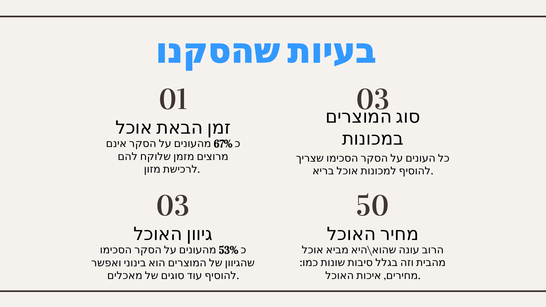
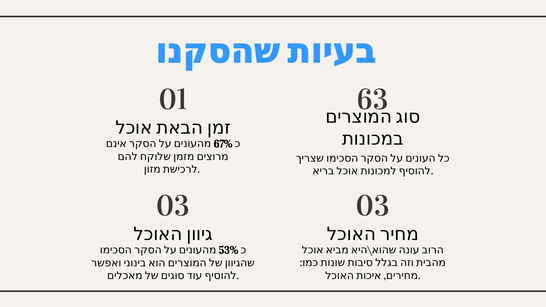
01 03: 03 -> 63
03 50: 50 -> 03
